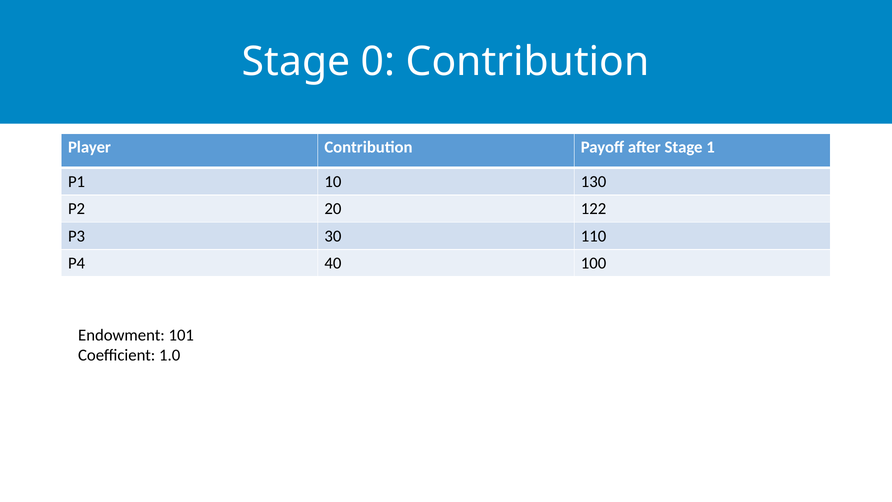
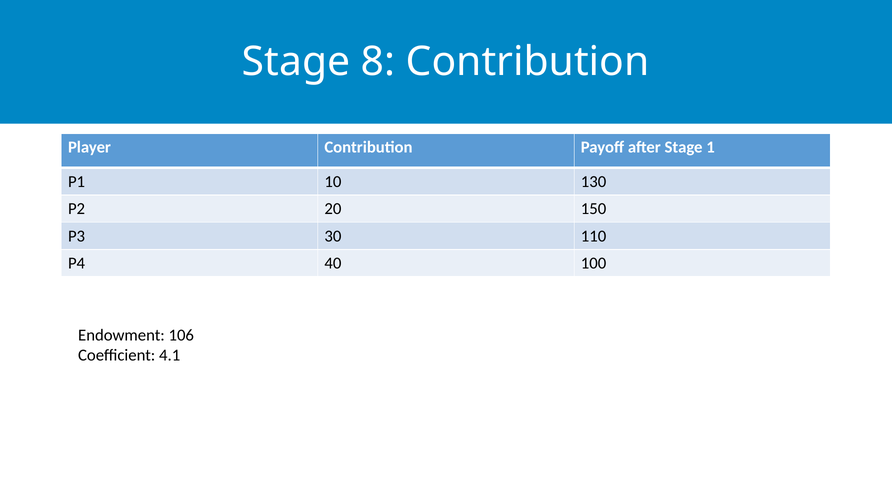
0: 0 -> 8
122: 122 -> 150
101: 101 -> 106
1.0: 1.0 -> 4.1
